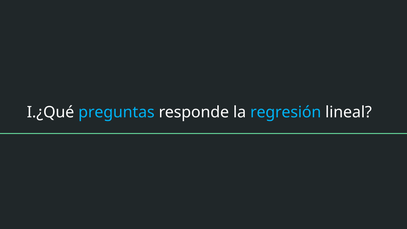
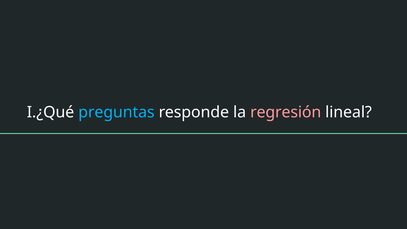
regresión colour: light blue -> pink
